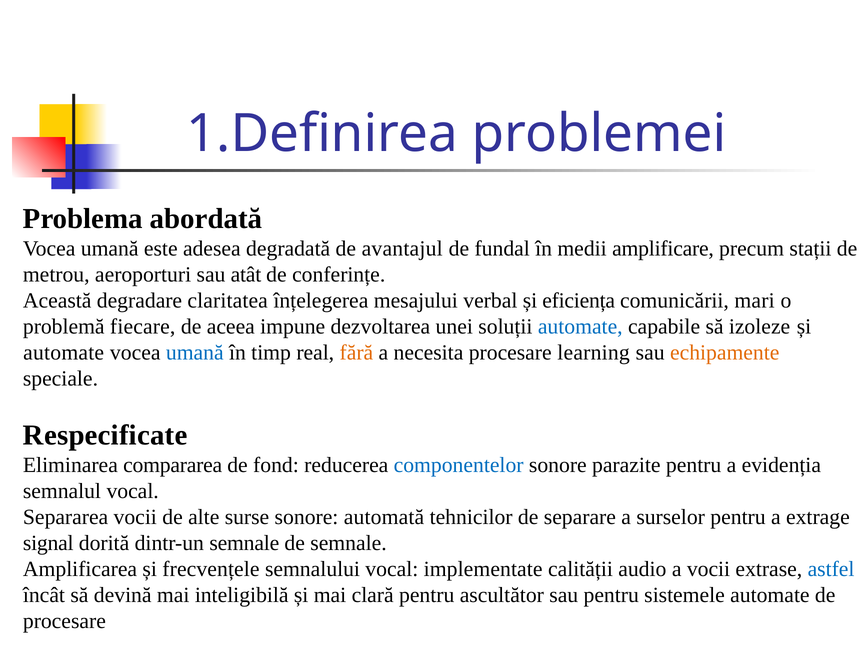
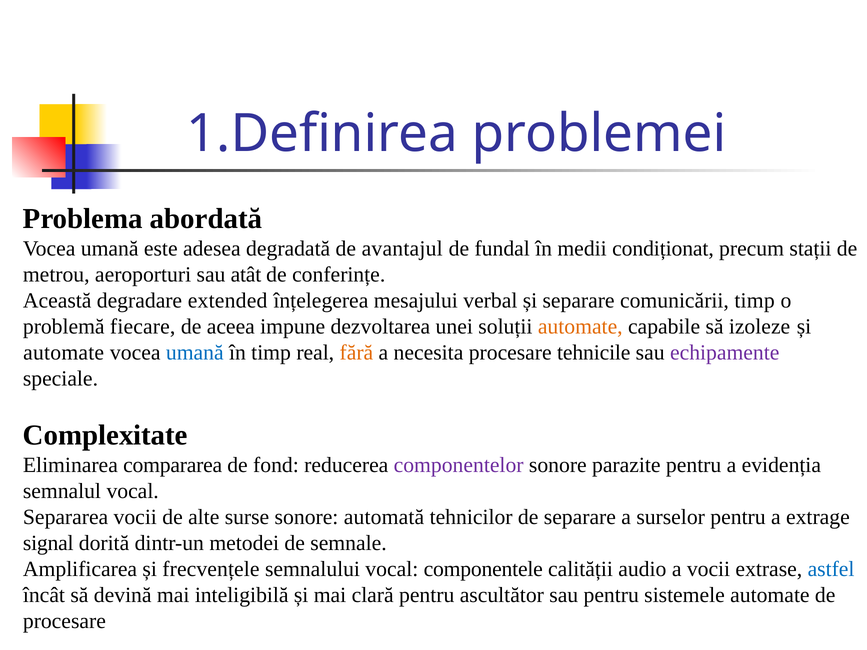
amplificare: amplificare -> condiționat
claritatea: claritatea -> extended
și eficiența: eficiența -> separare
comunicării mari: mari -> timp
automate at (580, 327) colour: blue -> orange
learning: learning -> tehnicile
echipamente colour: orange -> purple
Respecificate: Respecificate -> Complexitate
componentelor colour: blue -> purple
dintr-un semnale: semnale -> metodei
implementate: implementate -> componentele
